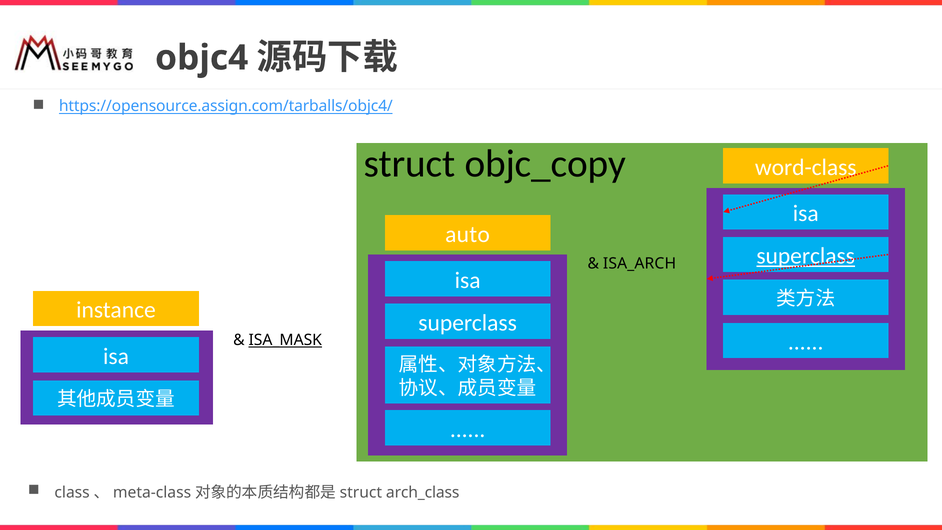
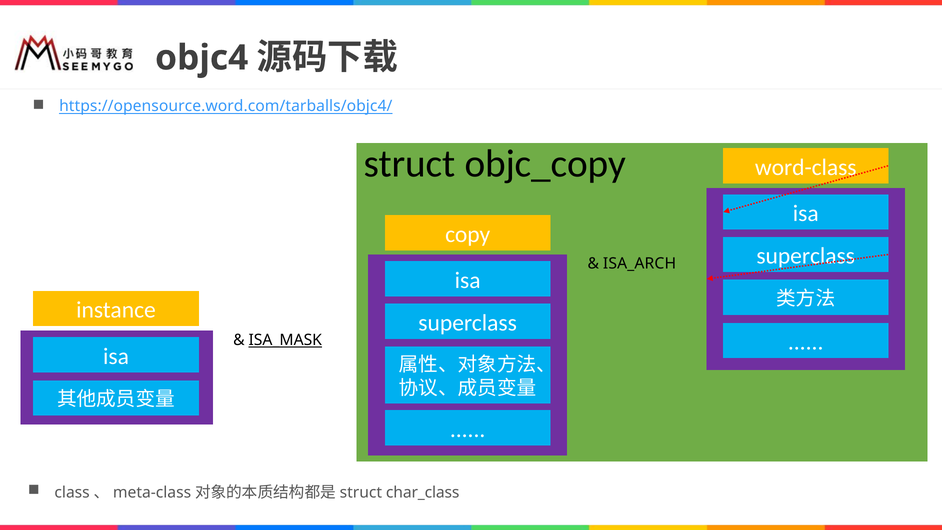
https://opensource.assign.com/tarballs/objc4/: https://opensource.assign.com/tarballs/objc4/ -> https://opensource.word.com/tarballs/objc4/
auto: auto -> copy
superclass at (806, 256) underline: present -> none
arch_class: arch_class -> char_class
